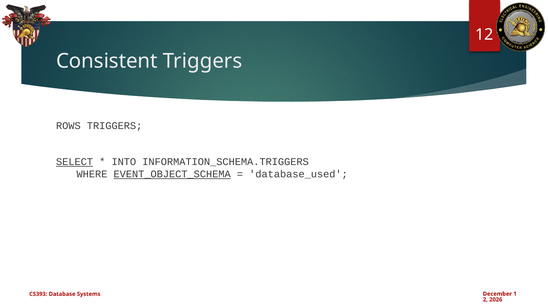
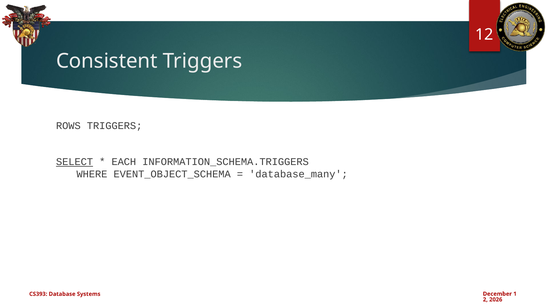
INTO: INTO -> EACH
EVENT_OBJECT_SCHEMA underline: present -> none
database_used: database_used -> database_many
